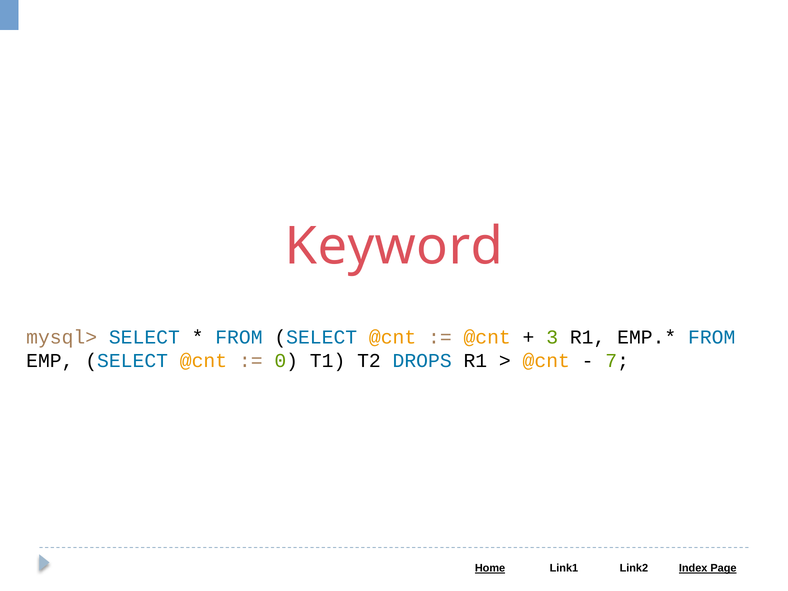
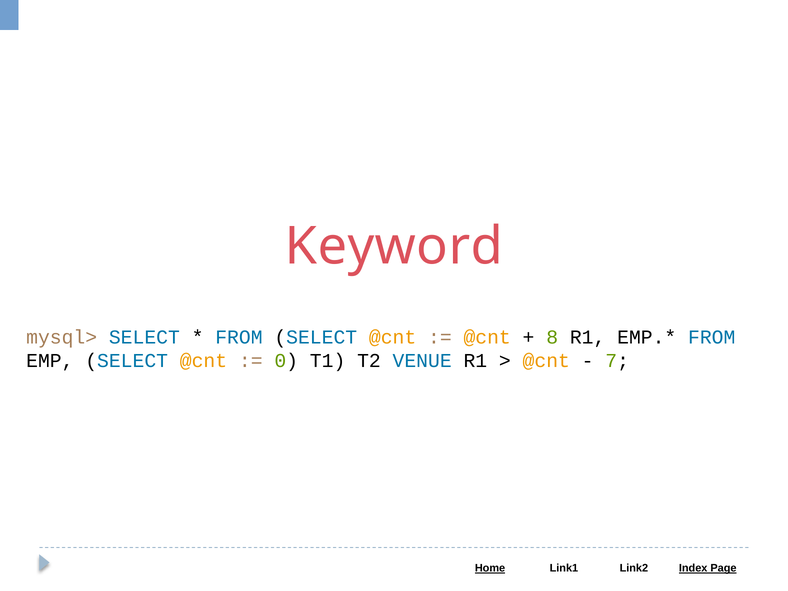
3: 3 -> 8
DROPS: DROPS -> VENUE
